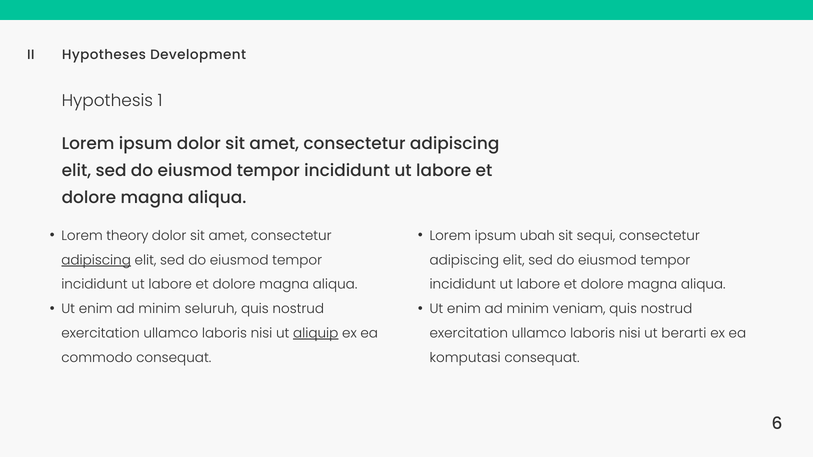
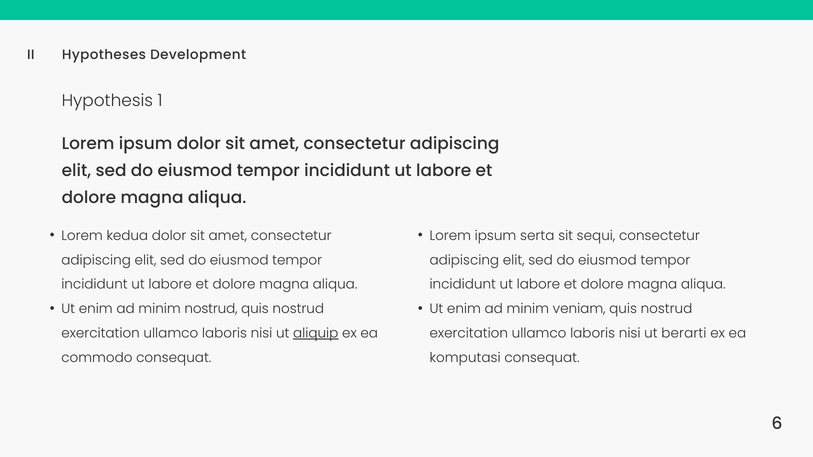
theory: theory -> kedua
ubah: ubah -> serta
adipiscing at (96, 260) underline: present -> none
minim seluruh: seluruh -> nostrud
